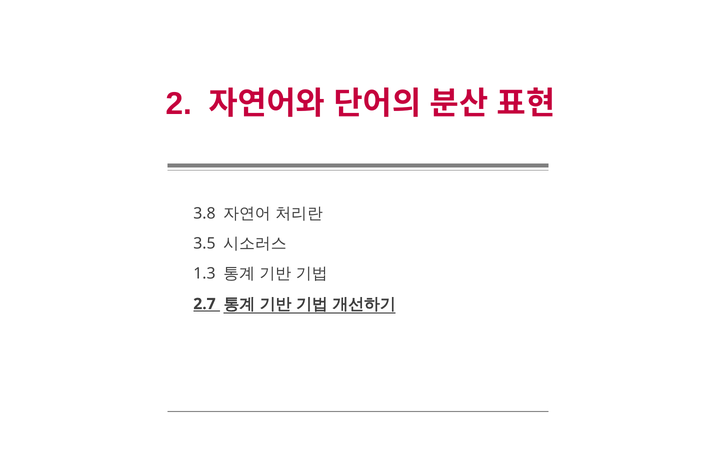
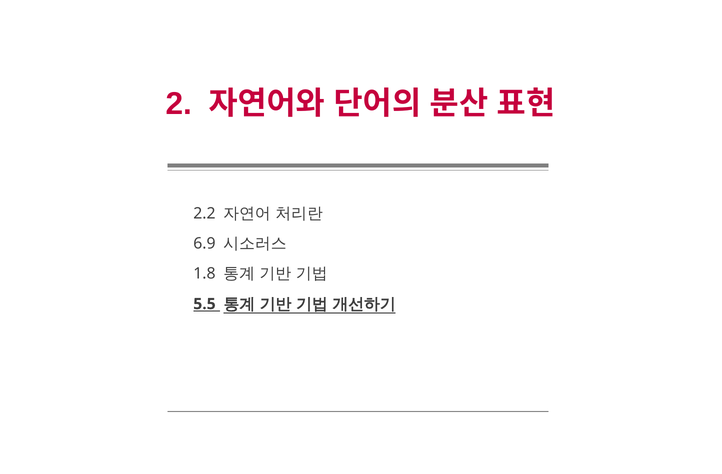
3.8: 3.8 -> 2.2
3.5: 3.5 -> 6.9
1.3: 1.3 -> 1.8
2.7: 2.7 -> 5.5
